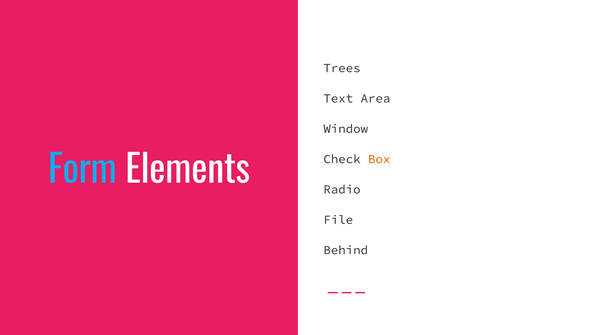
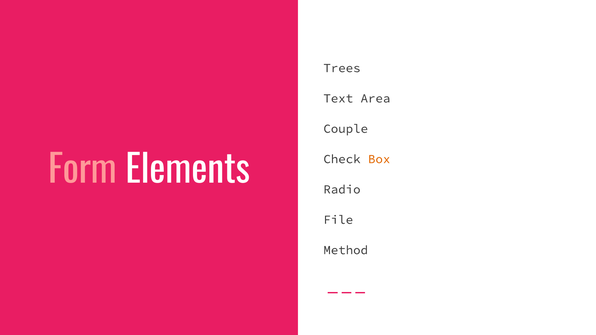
Window: Window -> Couple
Form colour: light blue -> pink
Behind: Behind -> Method
